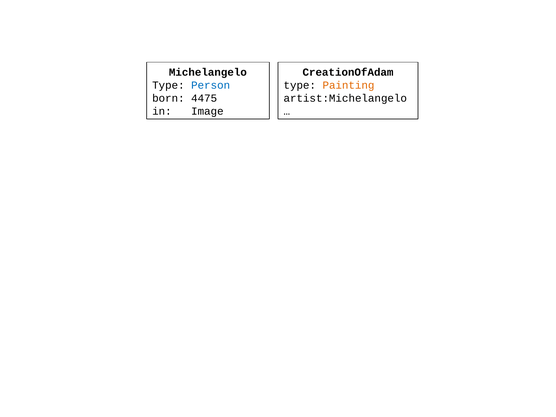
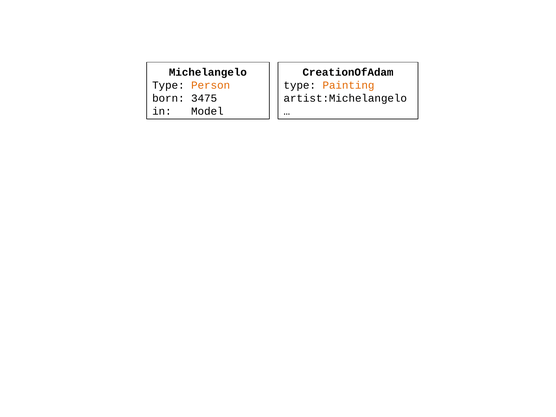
Person colour: blue -> orange
4475: 4475 -> 3475
Image: Image -> Model
